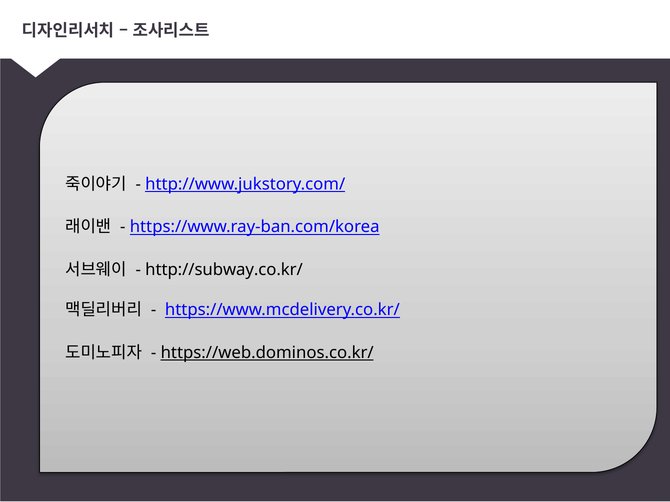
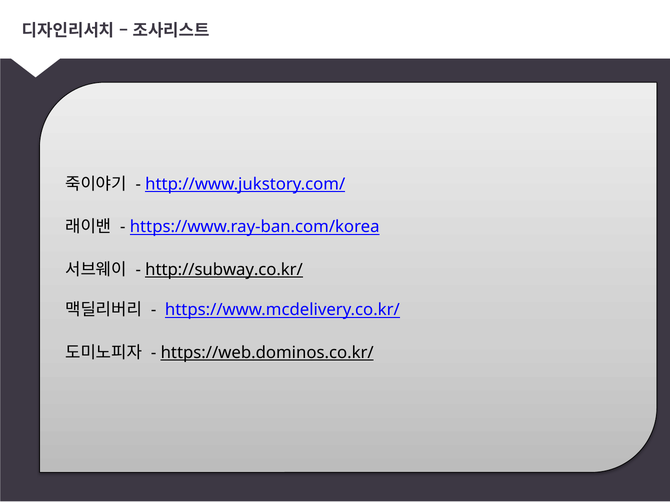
http://subway.co.kr/ underline: none -> present
